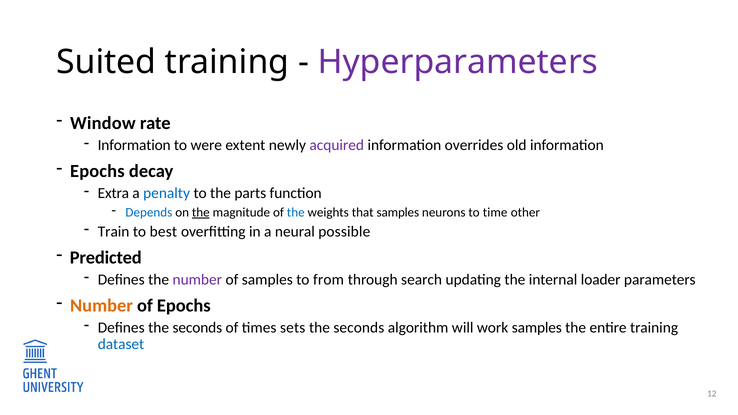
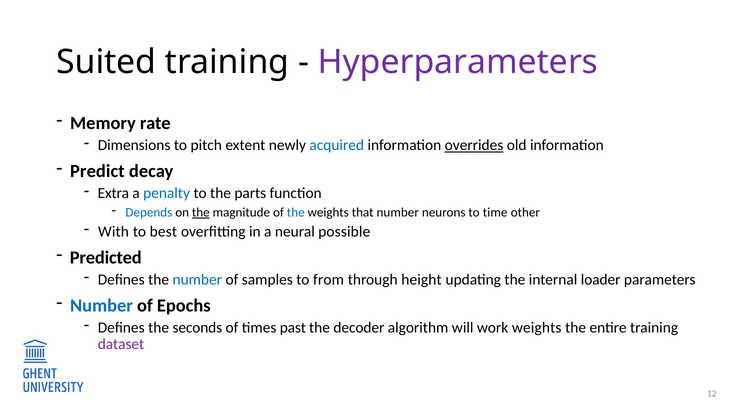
Window: Window -> Memory
Information at (134, 145): Information -> Dimensions
were: were -> pitch
acquired colour: purple -> blue
overrides underline: none -> present
Epochs at (97, 171): Epochs -> Predict
that samples: samples -> number
Train: Train -> With
number at (197, 280) colour: purple -> blue
search: search -> height
Number at (101, 306) colour: orange -> blue
sets: sets -> past
seconds at (359, 328): seconds -> decoder
work samples: samples -> weights
dataset colour: blue -> purple
